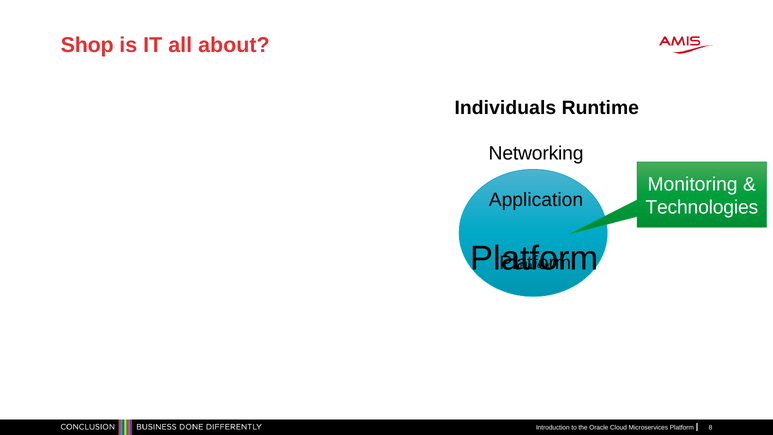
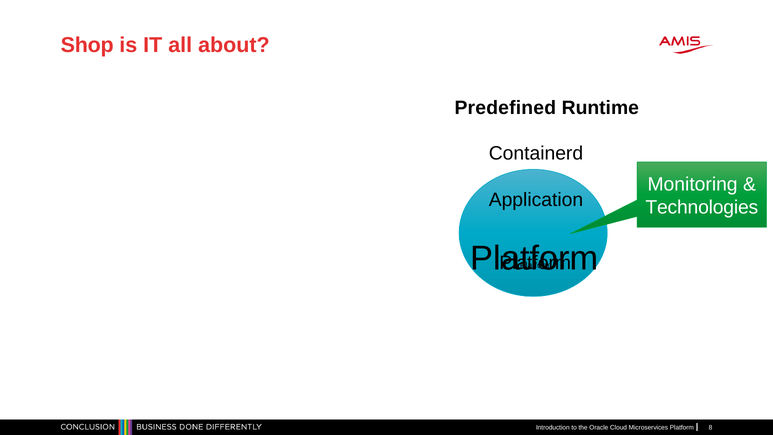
Individuals: Individuals -> Predefined
Networking: Networking -> Containerd
